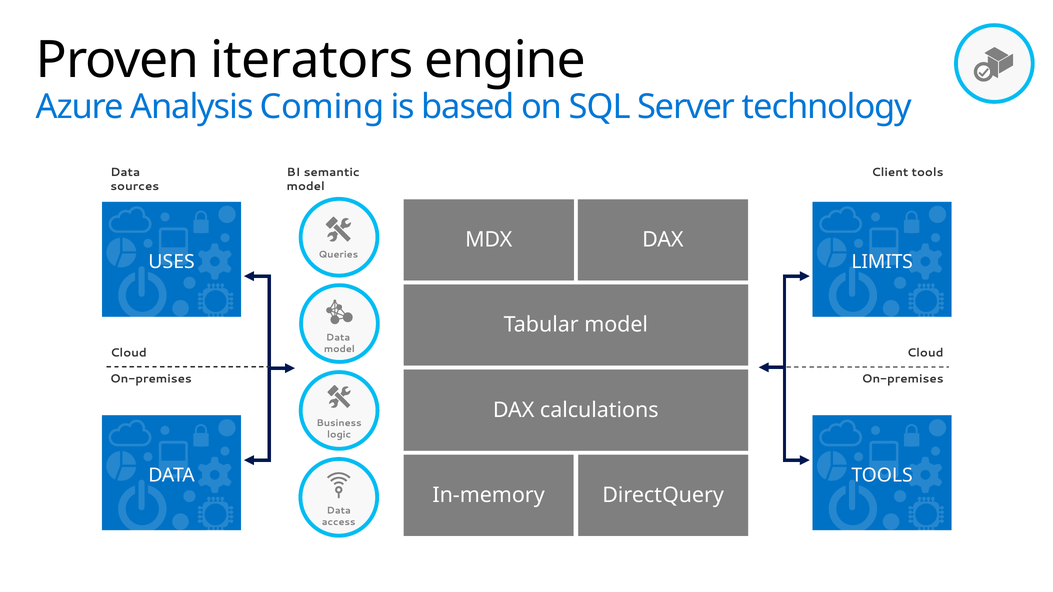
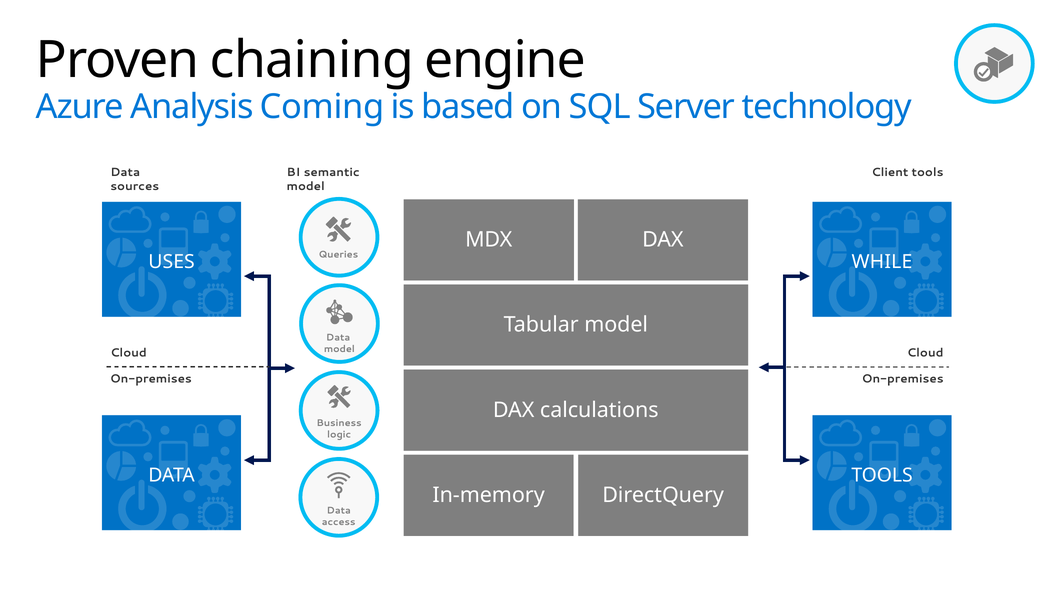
iterators: iterators -> chaining
LIMITS: LIMITS -> WHILE
